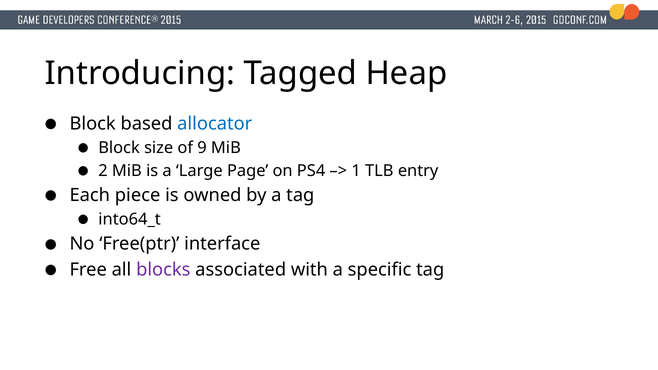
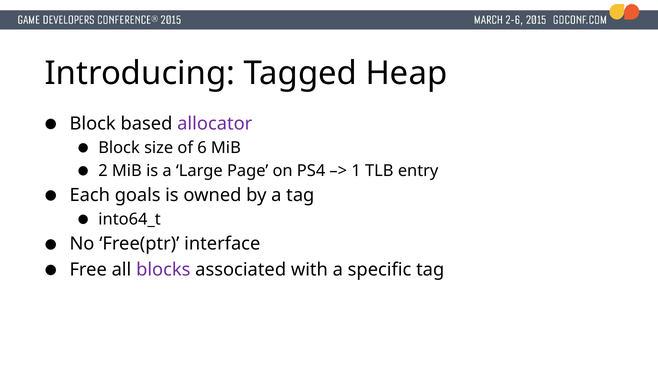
allocator colour: blue -> purple
9: 9 -> 6
piece: piece -> goals
